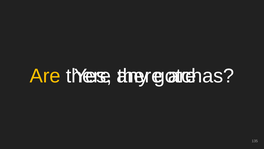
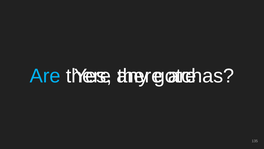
Are at (45, 76) colour: yellow -> light blue
